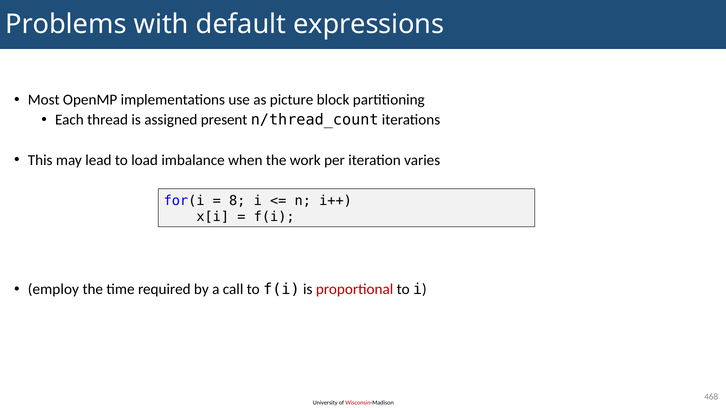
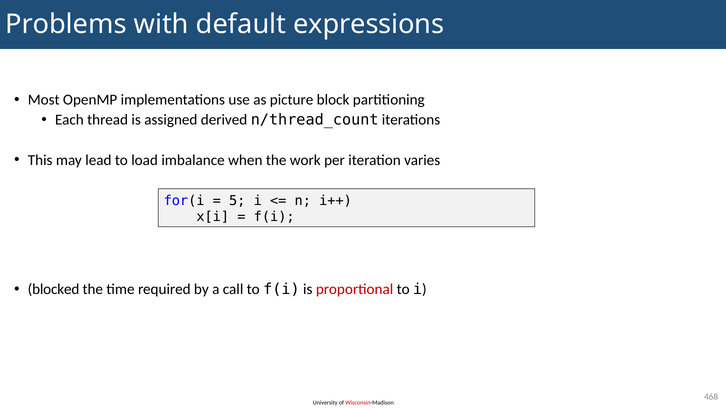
present: present -> derived
8: 8 -> 5
employ: employ -> blocked
